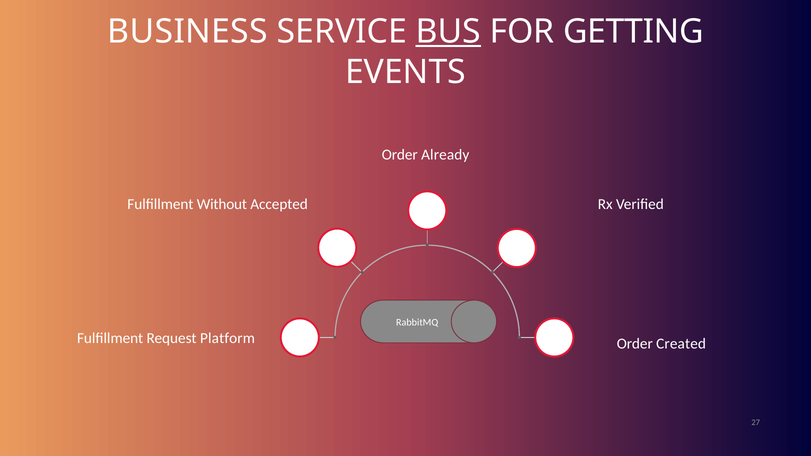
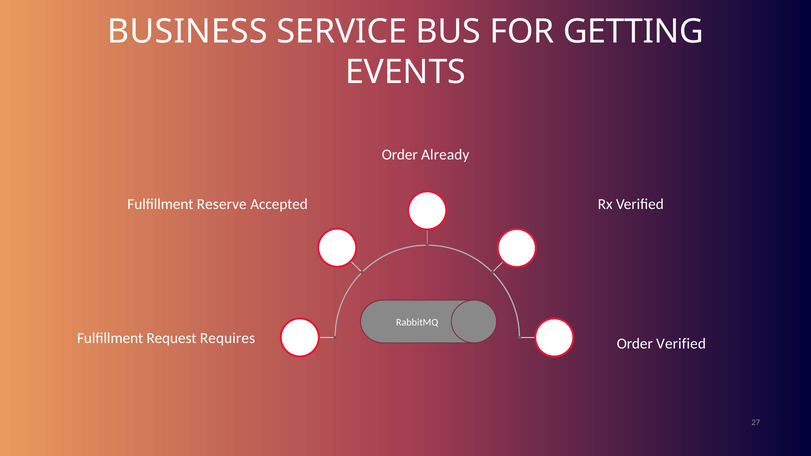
BUS underline: present -> none
Without: Without -> Reserve
Platform: Platform -> Requires
Order Created: Created -> Verified
